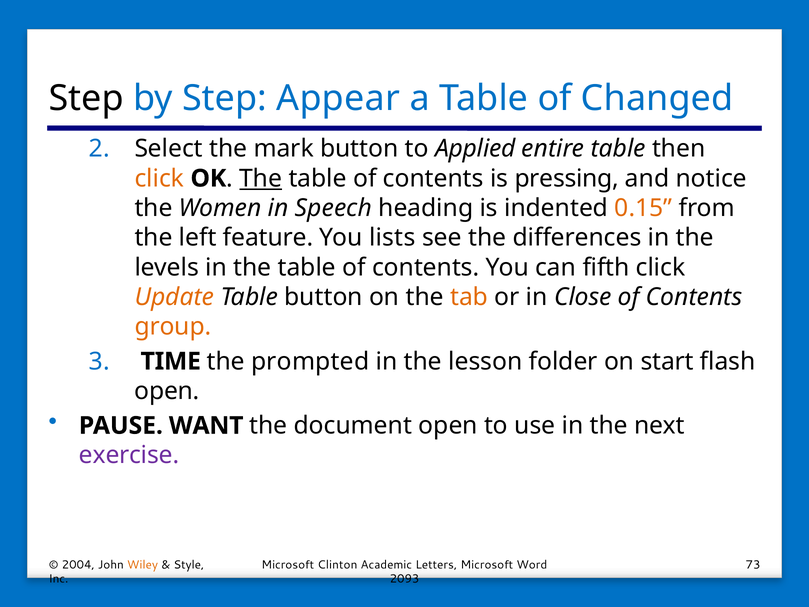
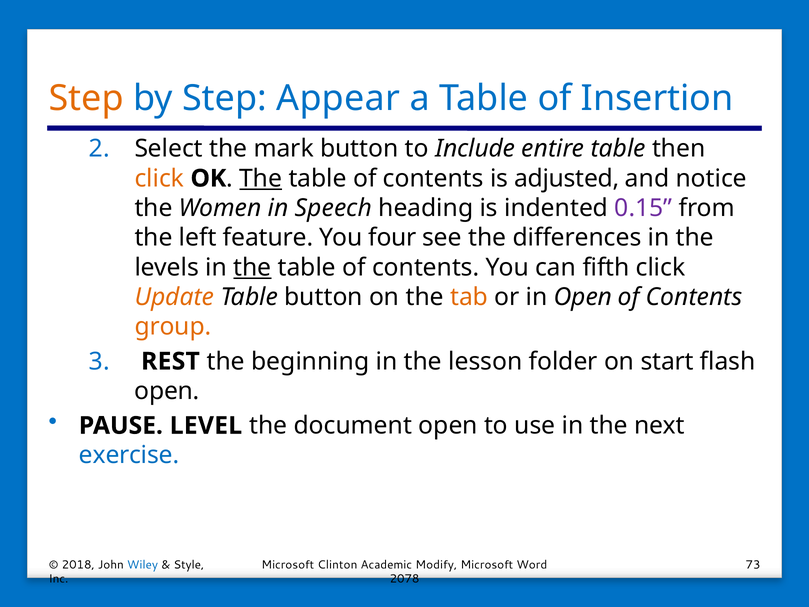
Step at (86, 98) colour: black -> orange
Changed: Changed -> Insertion
Applied: Applied -> Include
pressing: pressing -> adjusted
0.15 colour: orange -> purple
lists: lists -> four
the at (252, 267) underline: none -> present
in Close: Close -> Open
TIME: TIME -> REST
prompted: prompted -> beginning
WANT: WANT -> LEVEL
exercise colour: purple -> blue
2004: 2004 -> 2018
Wiley colour: orange -> blue
Letters: Letters -> Modify
2093: 2093 -> 2078
